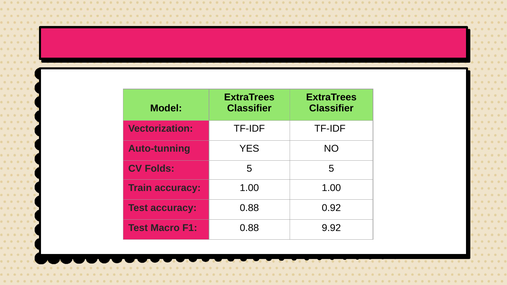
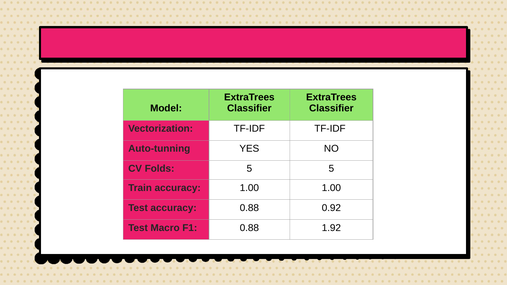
9.92: 9.92 -> 1.92
